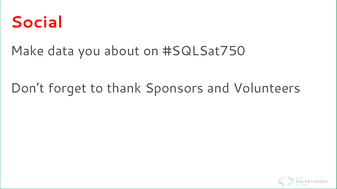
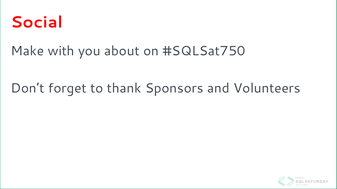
data: data -> with
